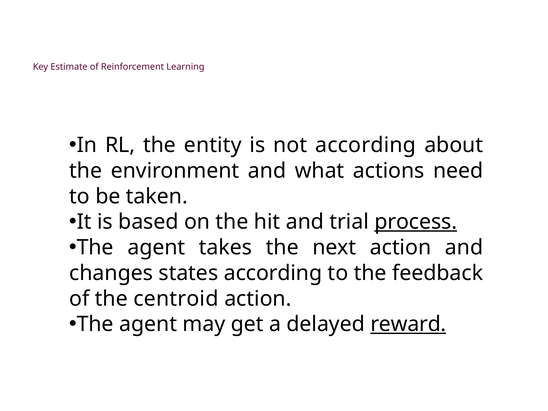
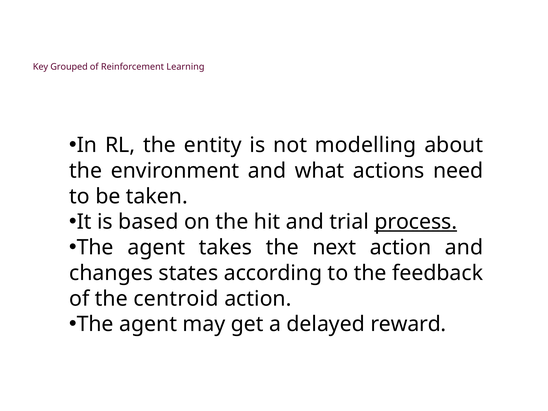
Estimate: Estimate -> Grouped
not according: according -> modelling
reward underline: present -> none
